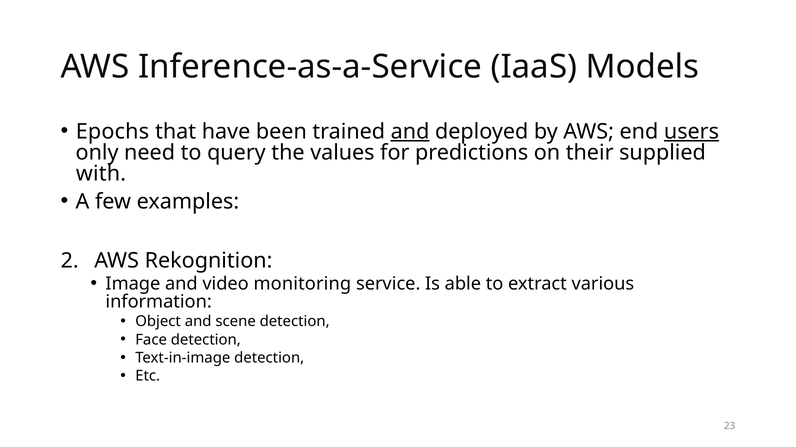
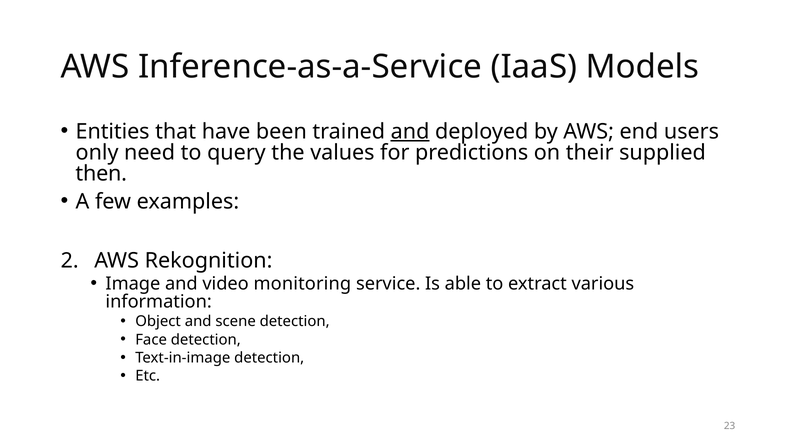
Epochs: Epochs -> Entities
users underline: present -> none
with: with -> then
